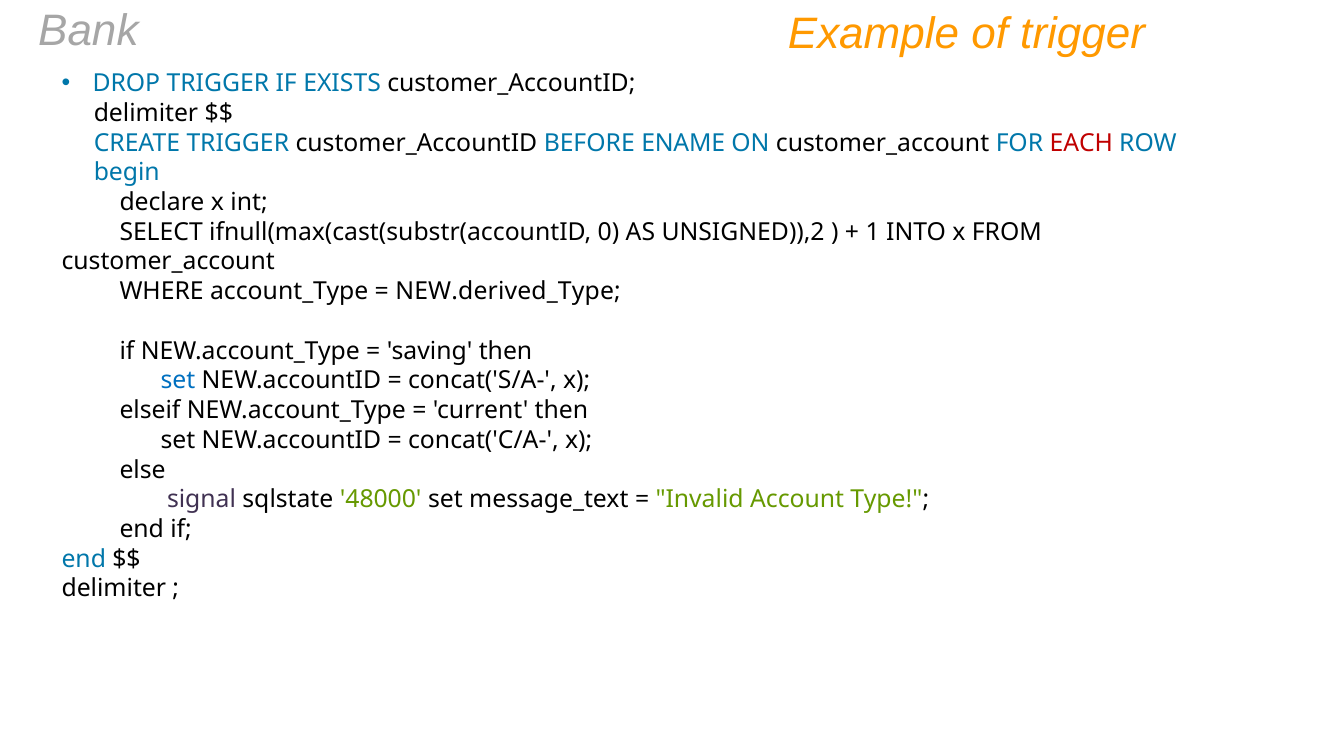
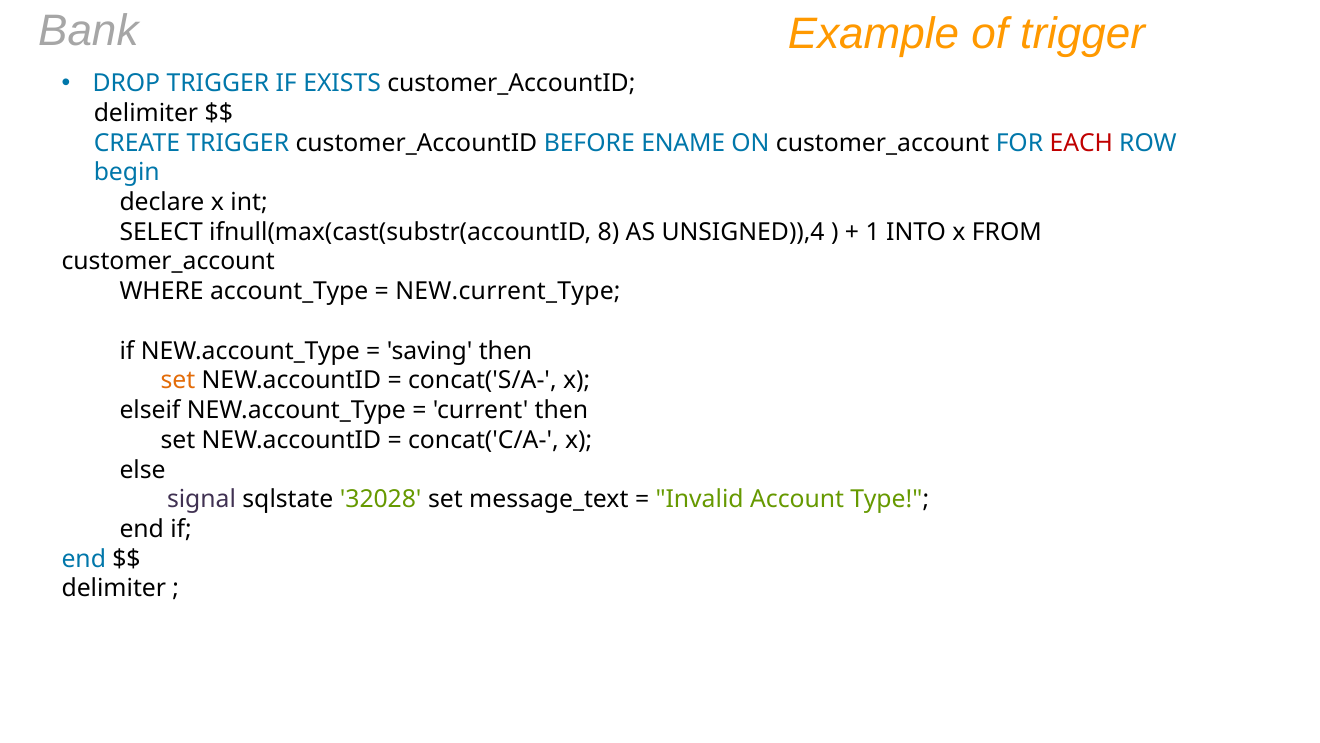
0: 0 -> 8
UNSIGNED)),2: UNSIGNED)),2 -> UNSIGNED)),4
NEW.derived_Type: NEW.derived_Type -> NEW.current_Type
set at (178, 380) colour: blue -> orange
48000: 48000 -> 32028
